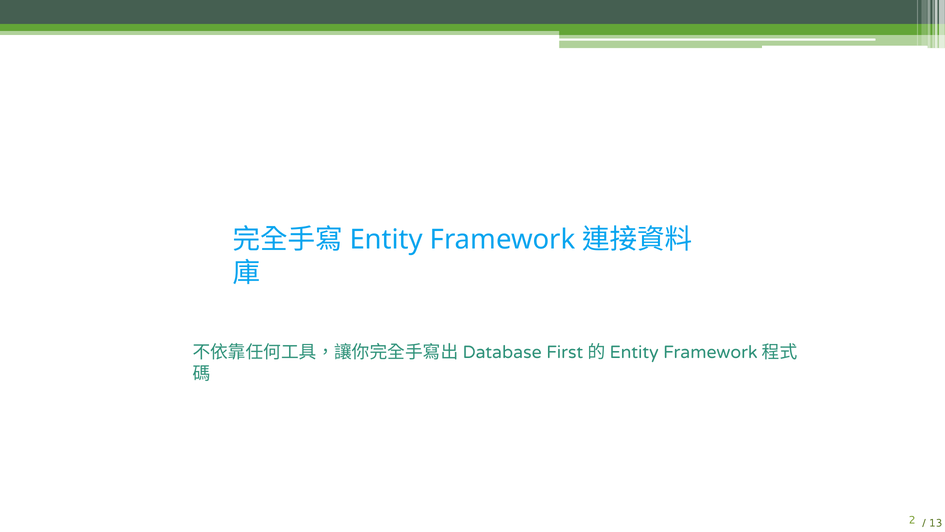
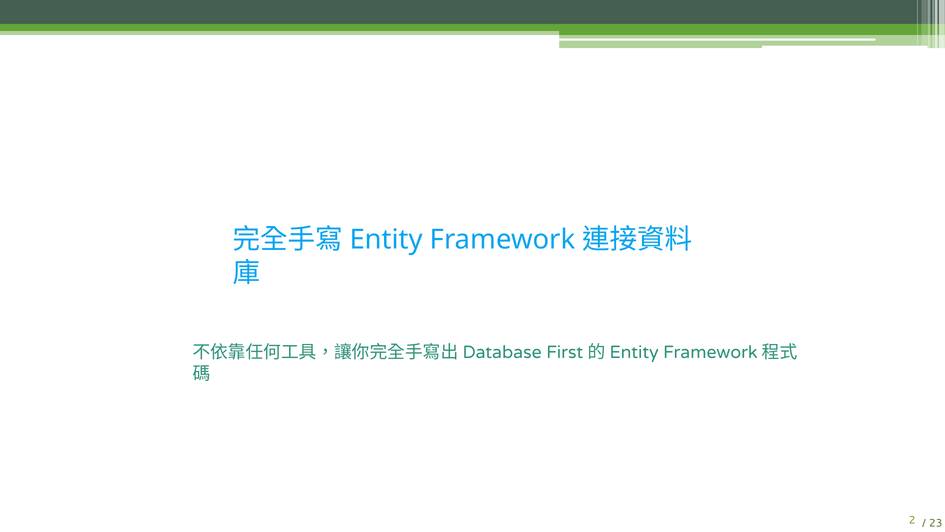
13: 13 -> 23
